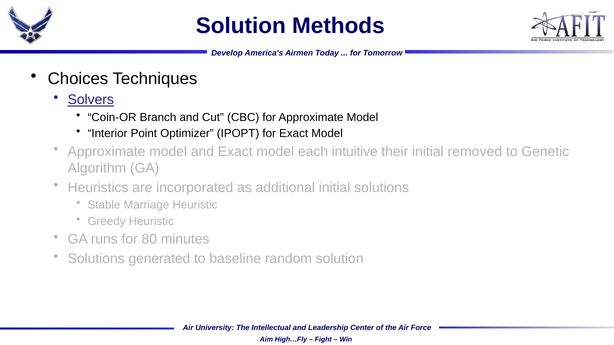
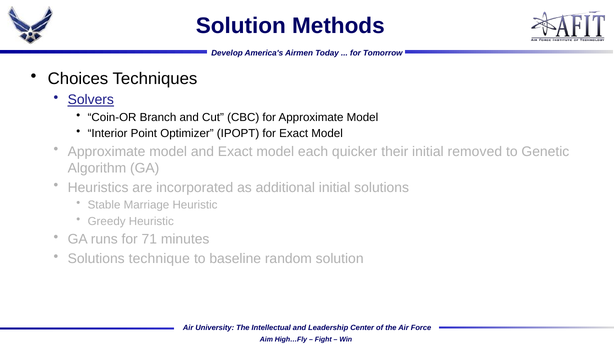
intuitive: intuitive -> quicker
80: 80 -> 71
generated: generated -> technique
